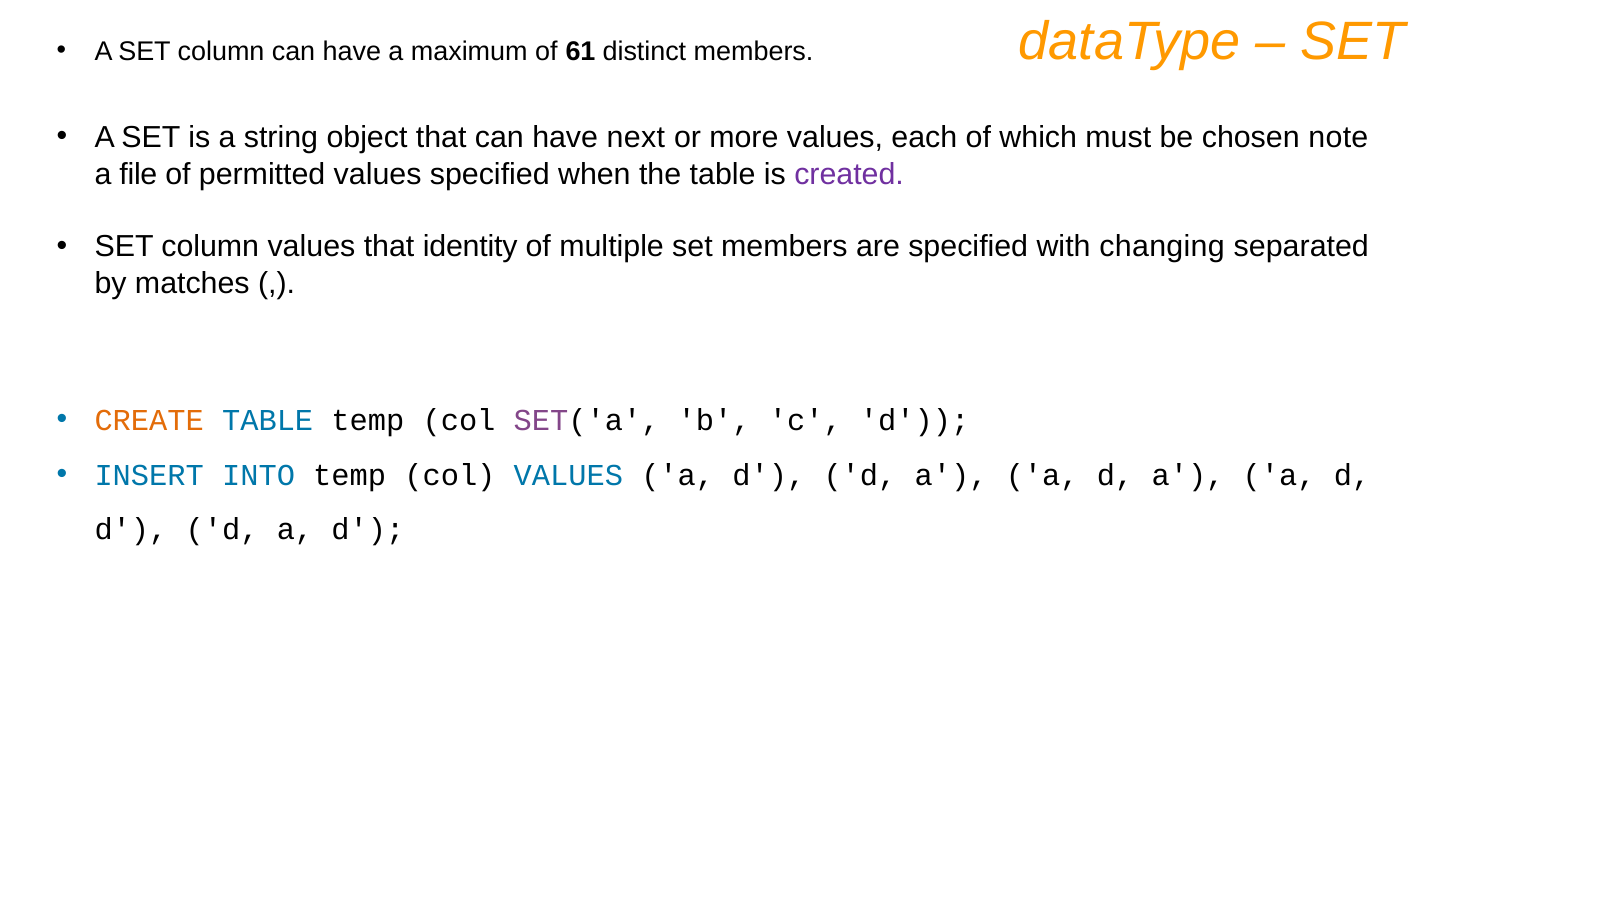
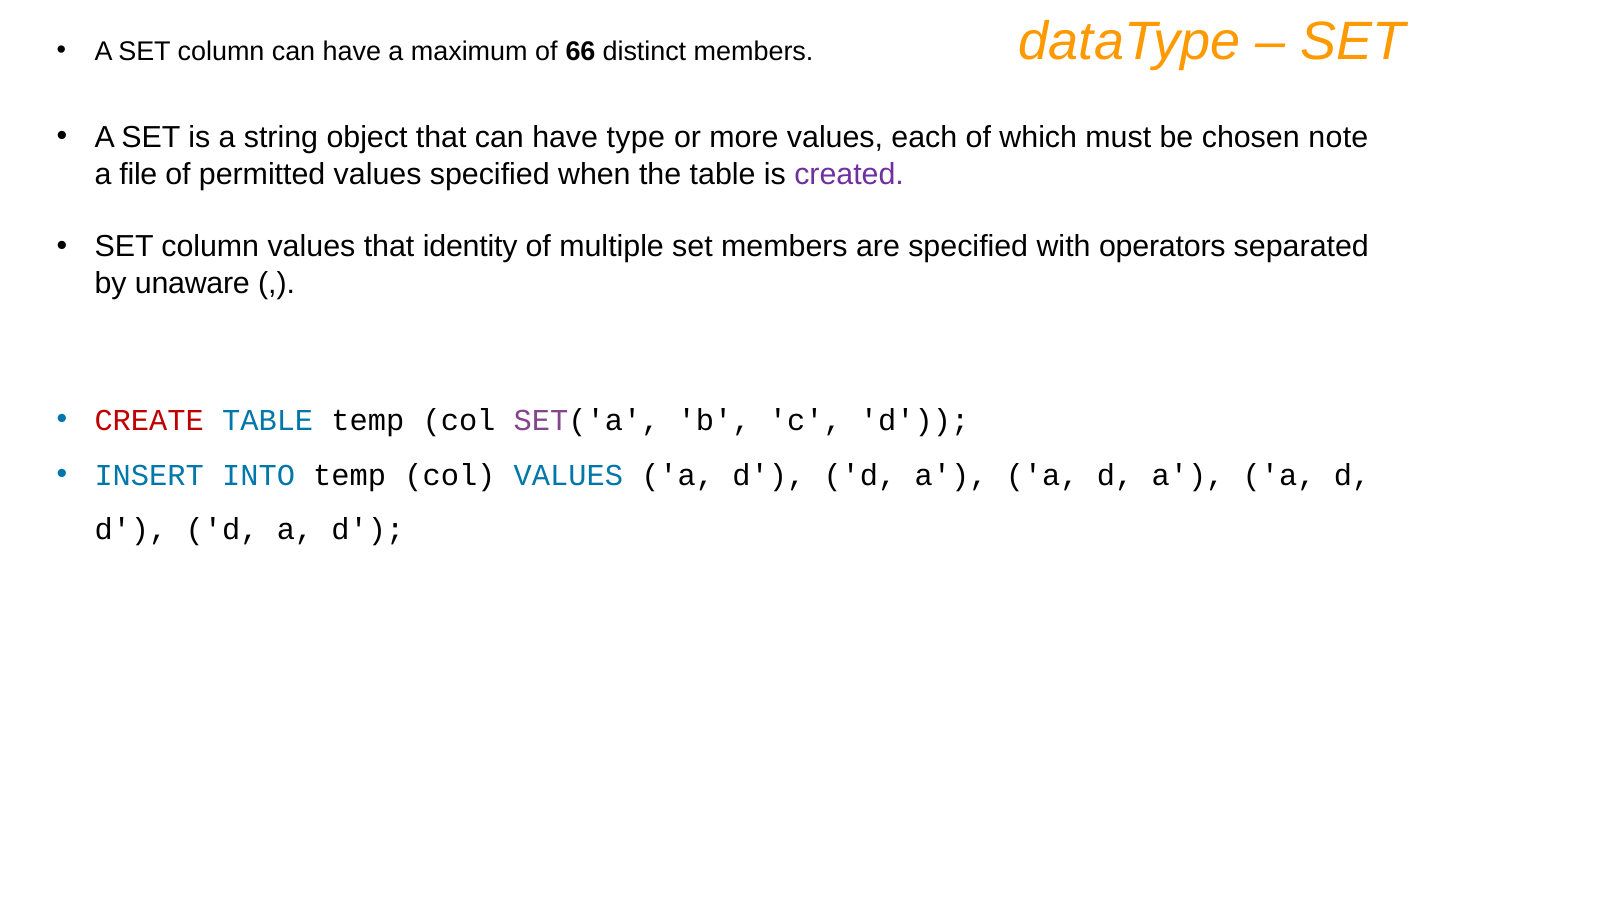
61: 61 -> 66
next: next -> type
changing: changing -> operators
matches: matches -> unaware
CREATE colour: orange -> red
